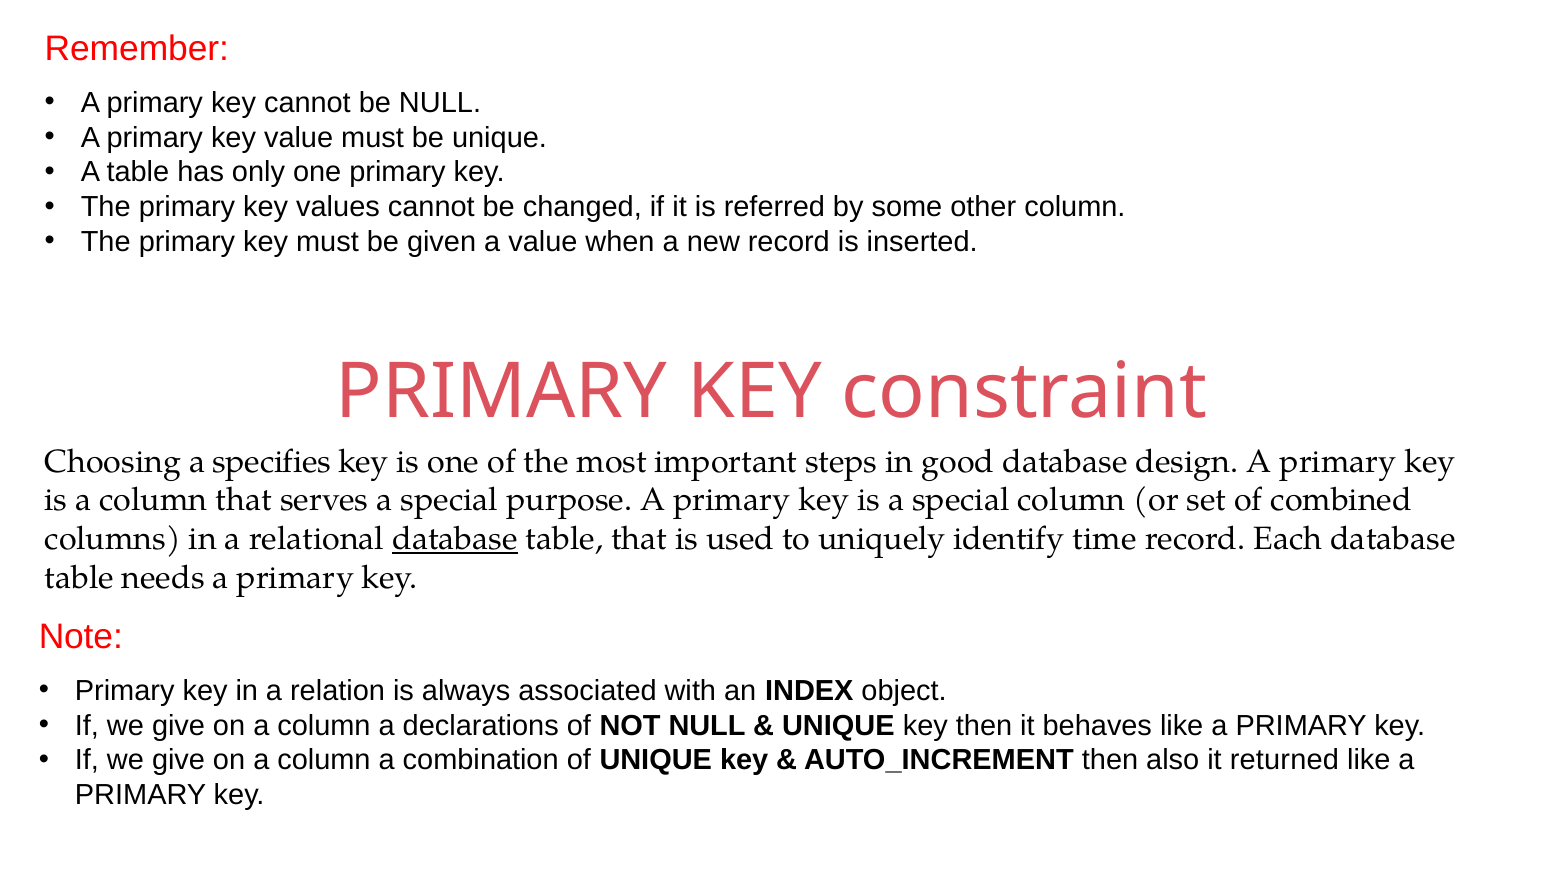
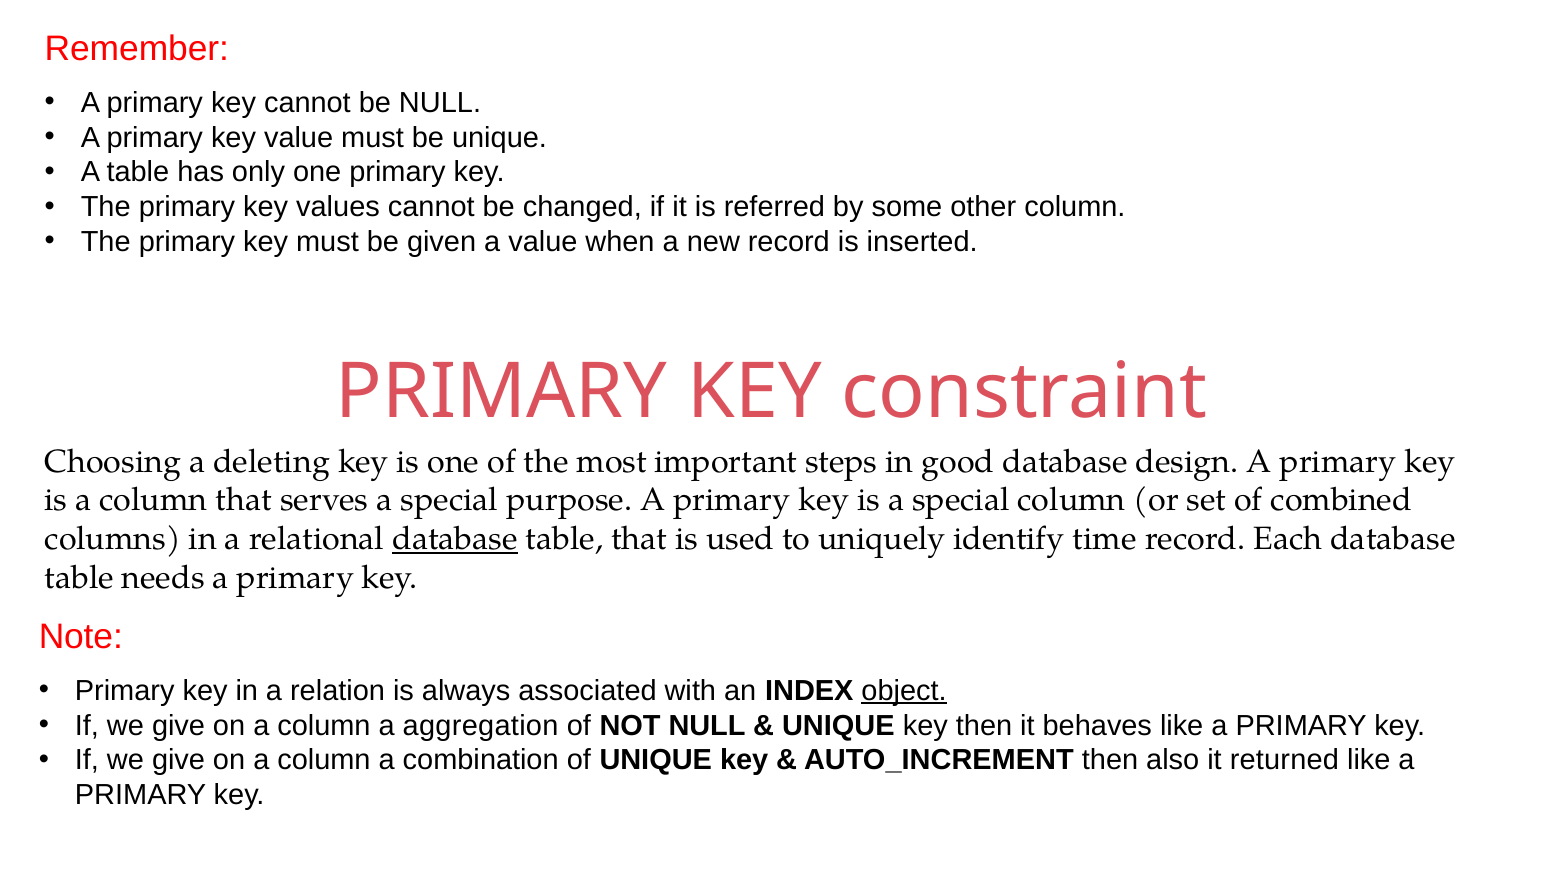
specifies: specifies -> deleting
object underline: none -> present
declarations: declarations -> aggregation
